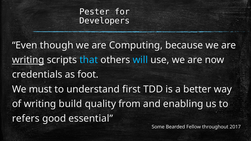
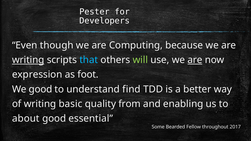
will colour: light blue -> light green
are at (195, 60) underline: none -> present
credentials: credentials -> expression
We must: must -> good
first: first -> find
build: build -> basic
refers: refers -> about
